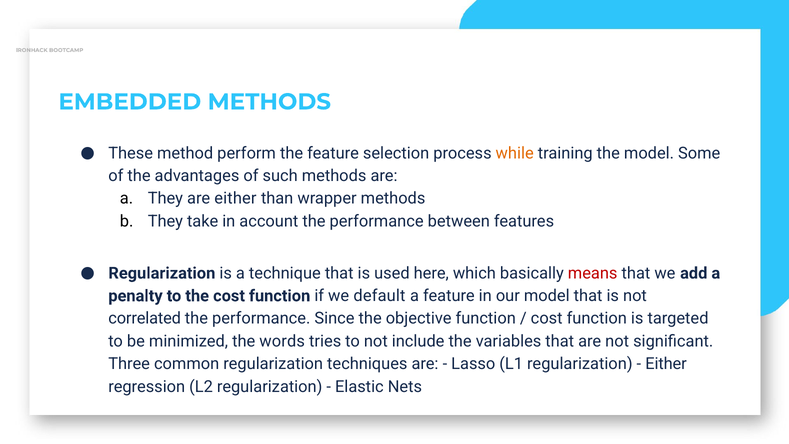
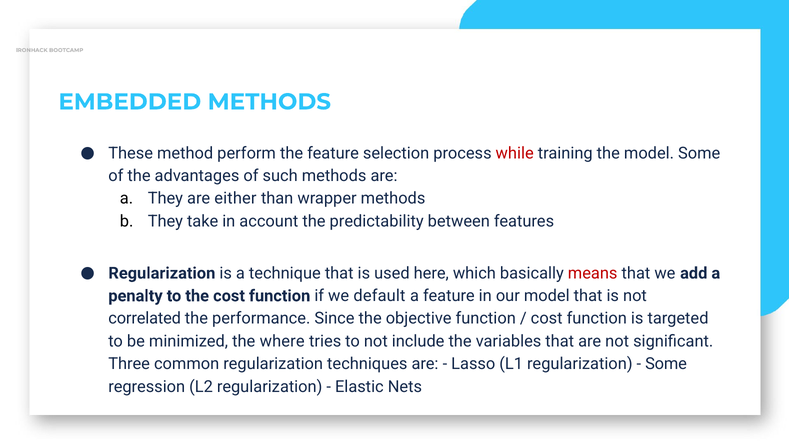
while colour: orange -> red
account the performance: performance -> predictability
words: words -> where
Either at (666, 364): Either -> Some
